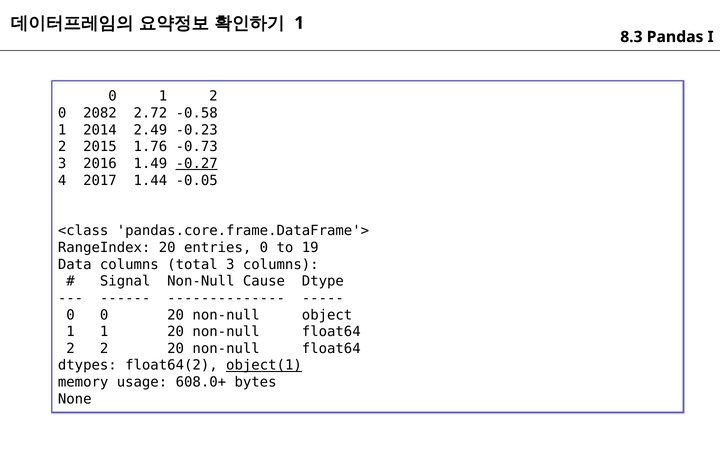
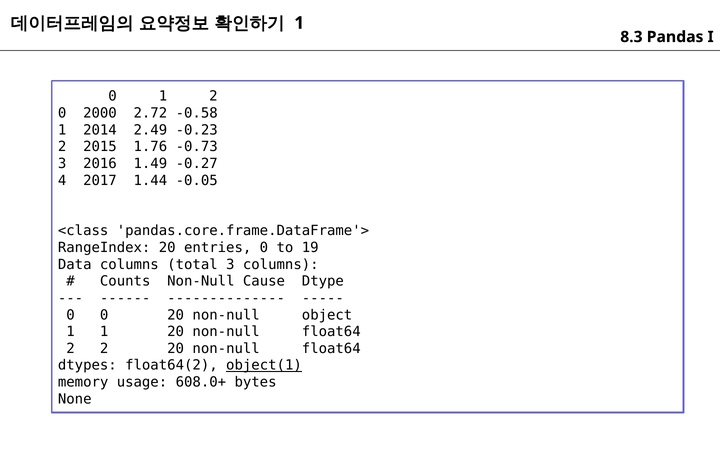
2082: 2082 -> 2000
-0.27 underline: present -> none
Signal: Signal -> Counts
